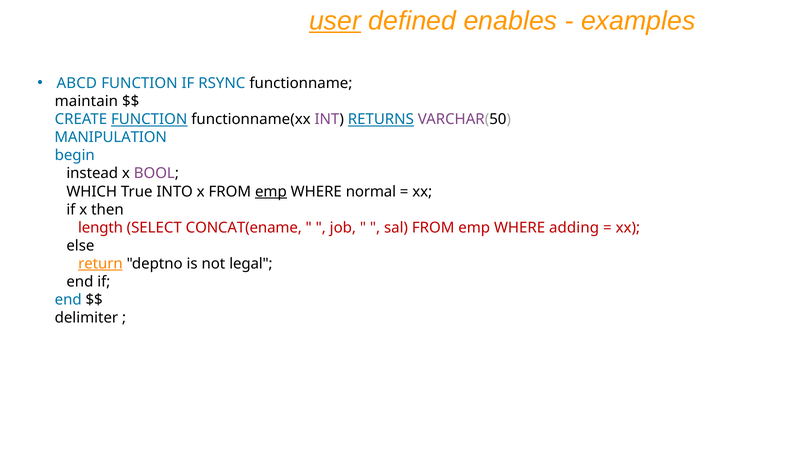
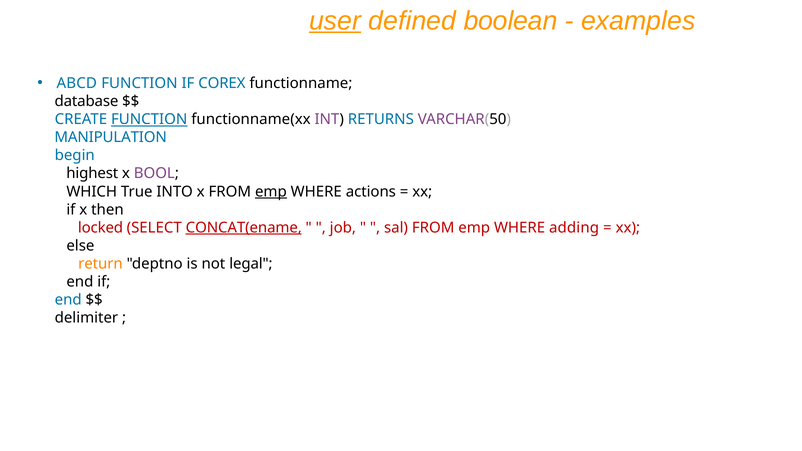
enables: enables -> boolean
RSYNC: RSYNC -> COREX
maintain: maintain -> database
RETURNS underline: present -> none
instead: instead -> highest
normal: normal -> actions
length: length -> locked
CONCAT(ename underline: none -> present
return underline: present -> none
